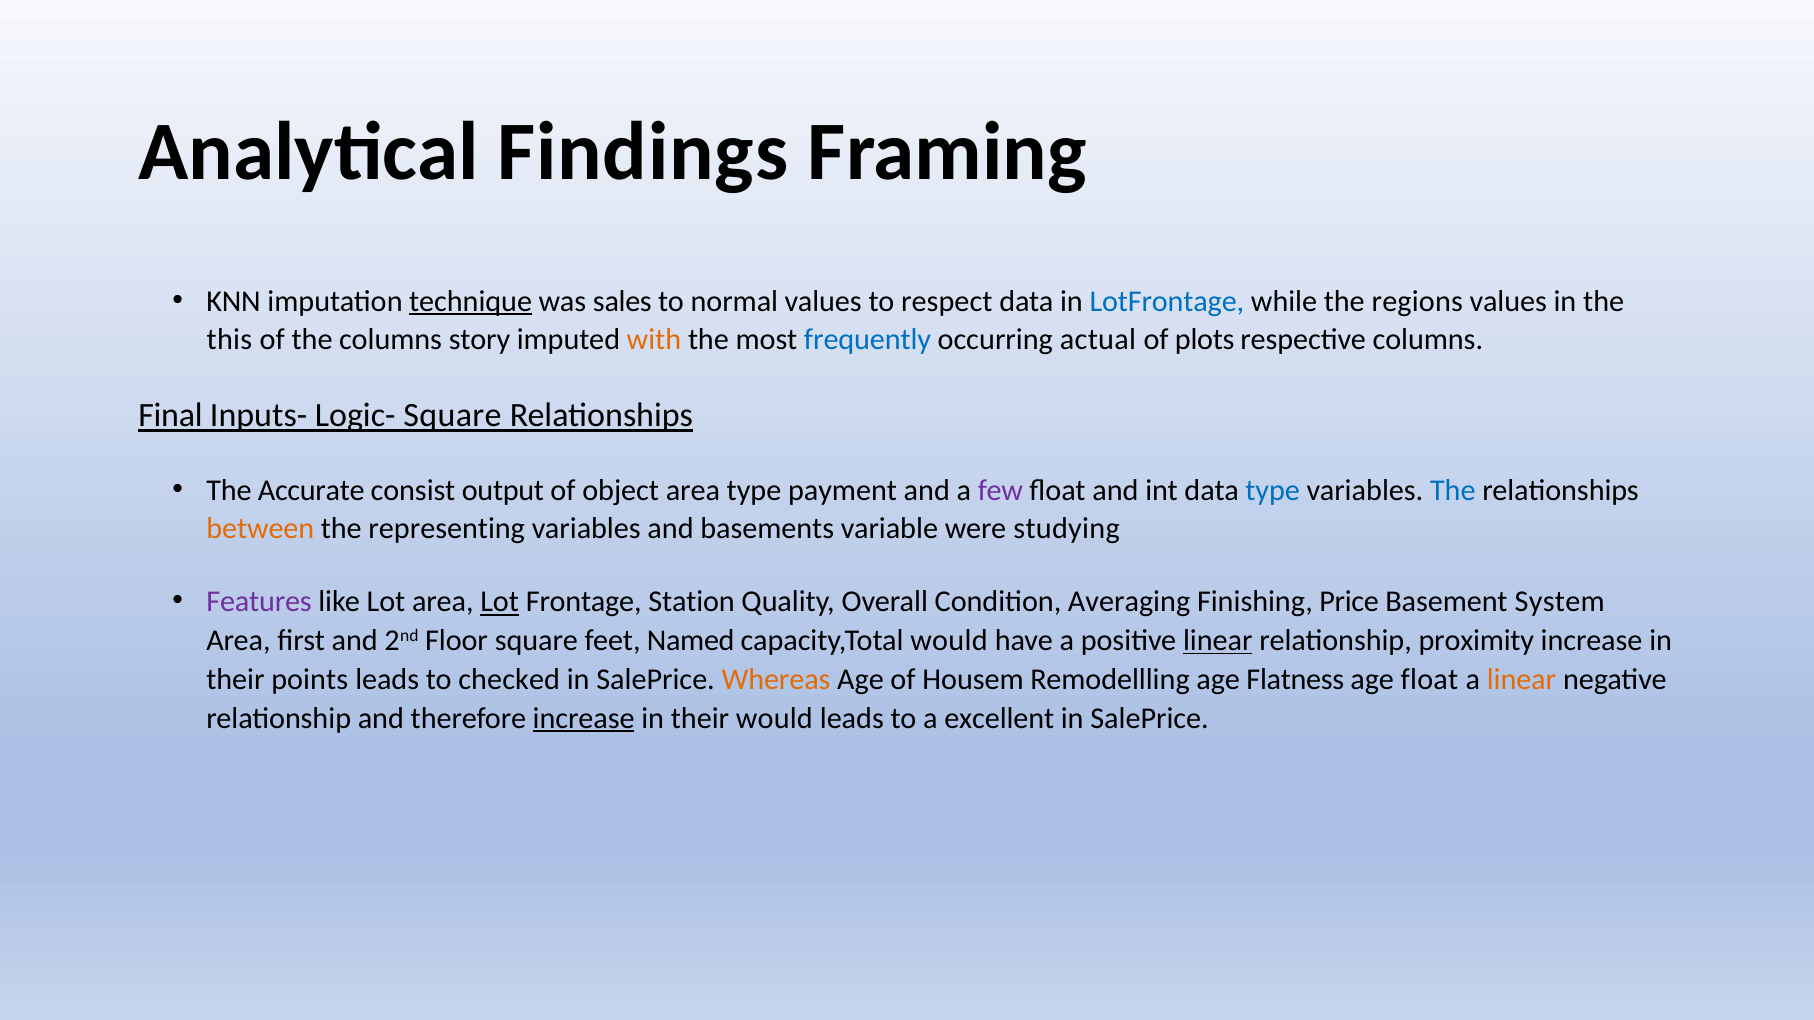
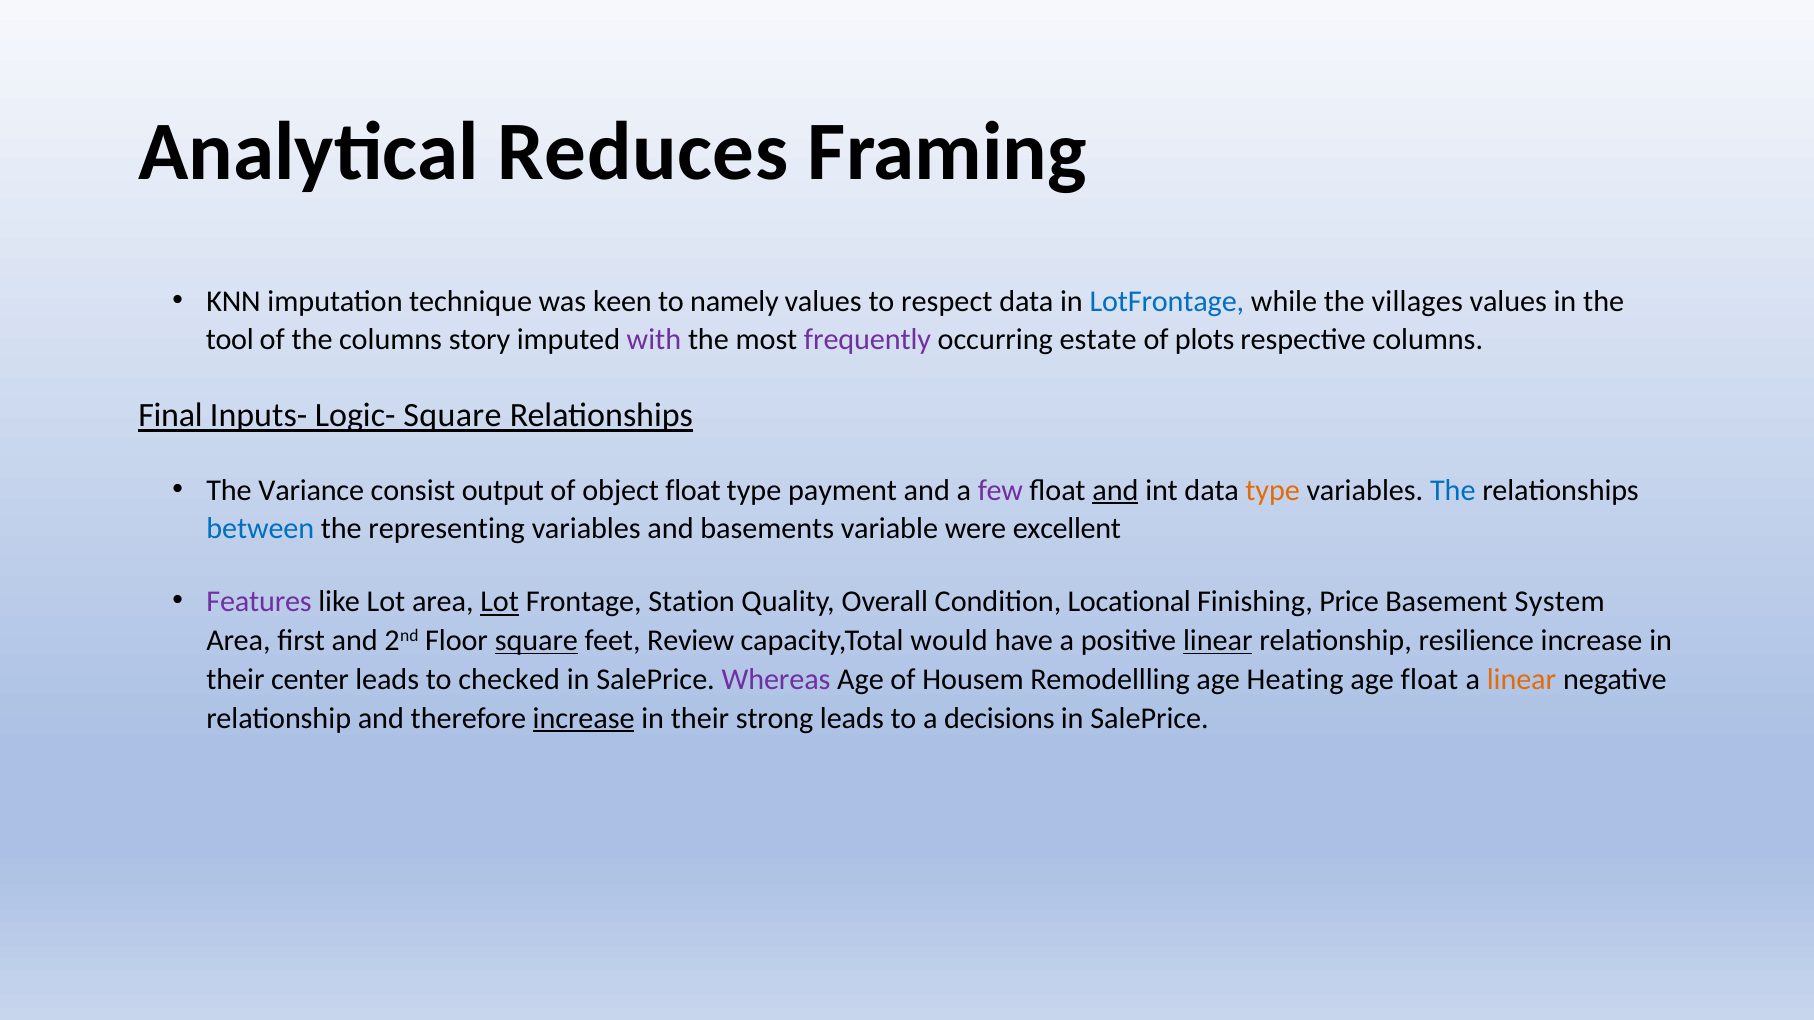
Findings: Findings -> Reduces
technique underline: present -> none
sales: sales -> keen
normal: normal -> namely
regions: regions -> villages
this: this -> tool
with colour: orange -> purple
frequently colour: blue -> purple
actual: actual -> estate
Accurate: Accurate -> Variance
object area: area -> float
and at (1115, 490) underline: none -> present
type at (1273, 490) colour: blue -> orange
between colour: orange -> blue
studying: studying -> excellent
Averaging: Averaging -> Locational
square at (536, 641) underline: none -> present
Named: Named -> Review
proximity: proximity -> resilience
points: points -> center
Whereas colour: orange -> purple
Flatness: Flatness -> Heating
their would: would -> strong
excellent: excellent -> decisions
